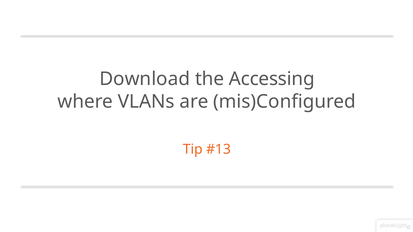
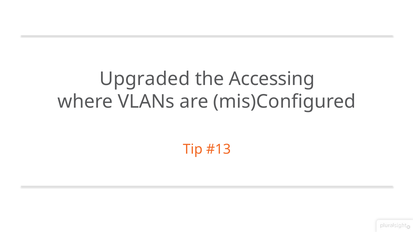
Download: Download -> Upgraded
